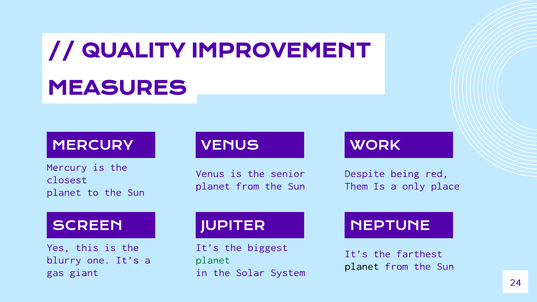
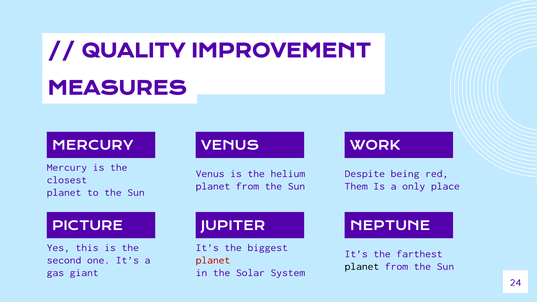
senior: senior -> helium
SCREEN: SCREEN -> PICTURE
blurry: blurry -> second
planet at (213, 260) colour: green -> red
